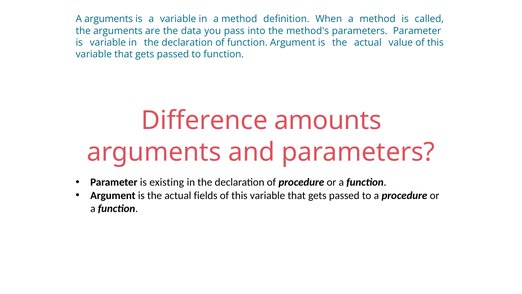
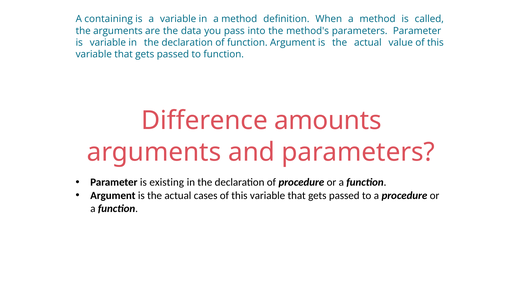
A arguments: arguments -> containing
fields: fields -> cases
